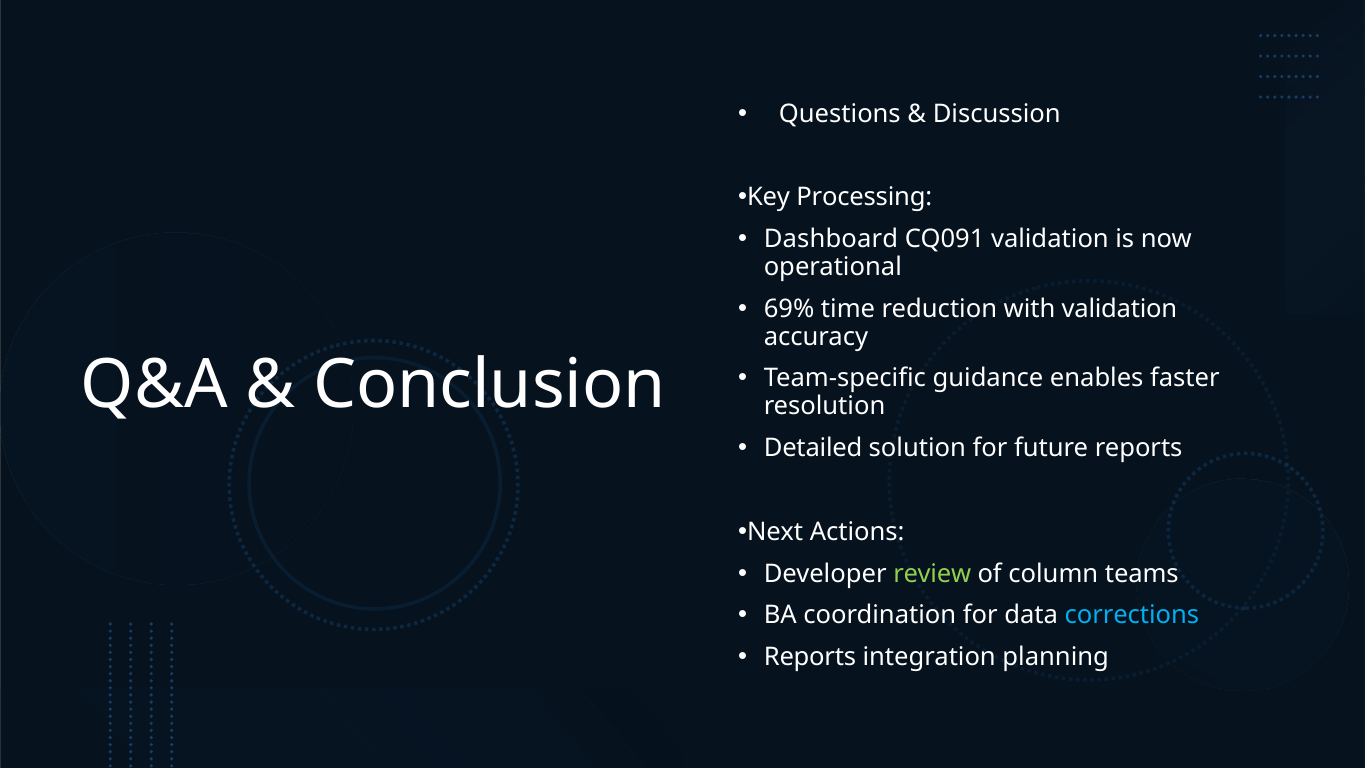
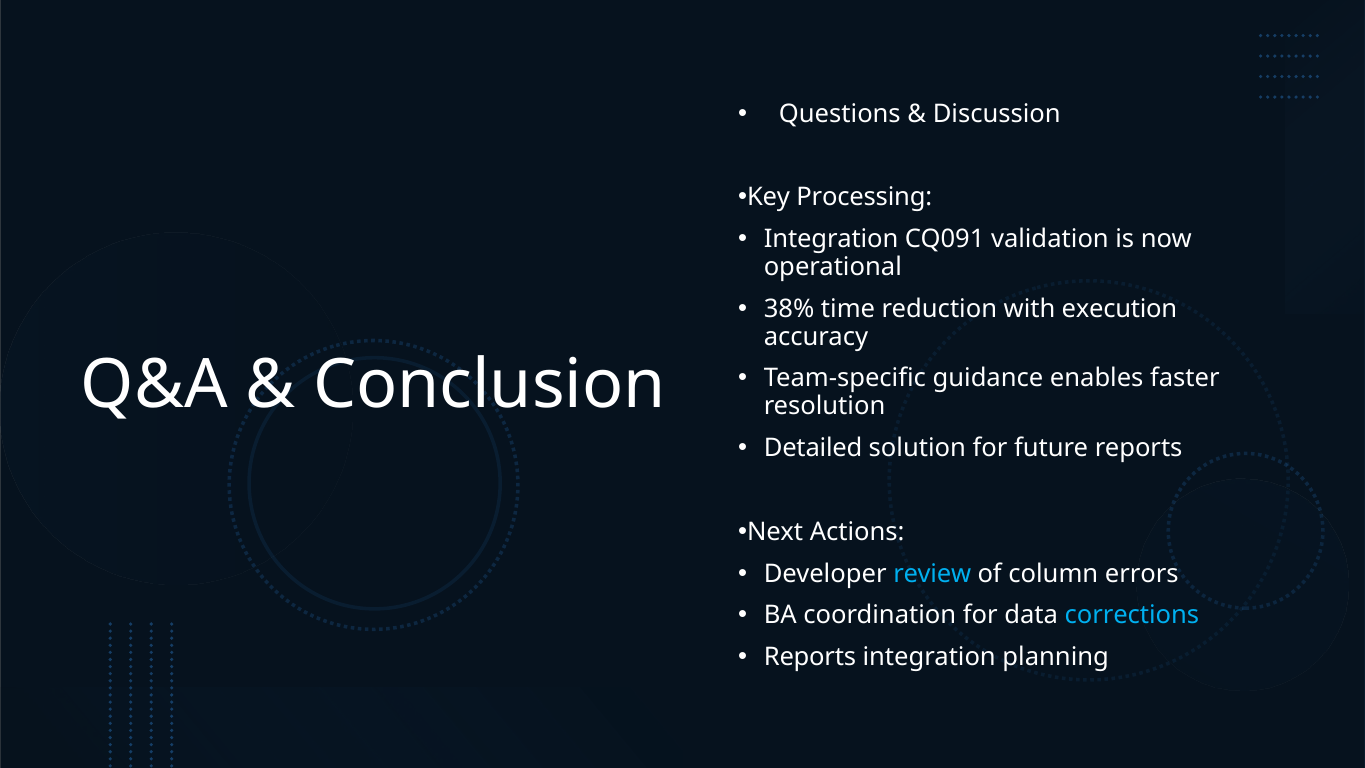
Dashboard at (831, 239): Dashboard -> Integration
69%: 69% -> 38%
with validation: validation -> execution
review colour: light green -> light blue
teams: teams -> errors
